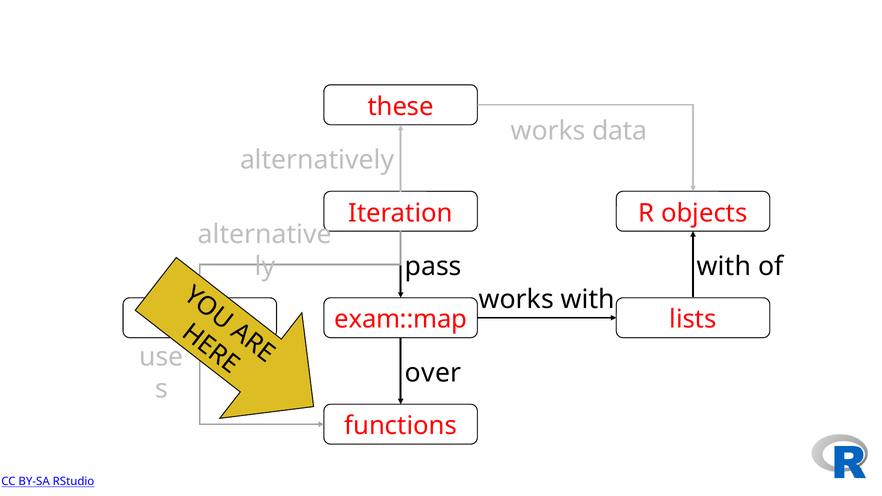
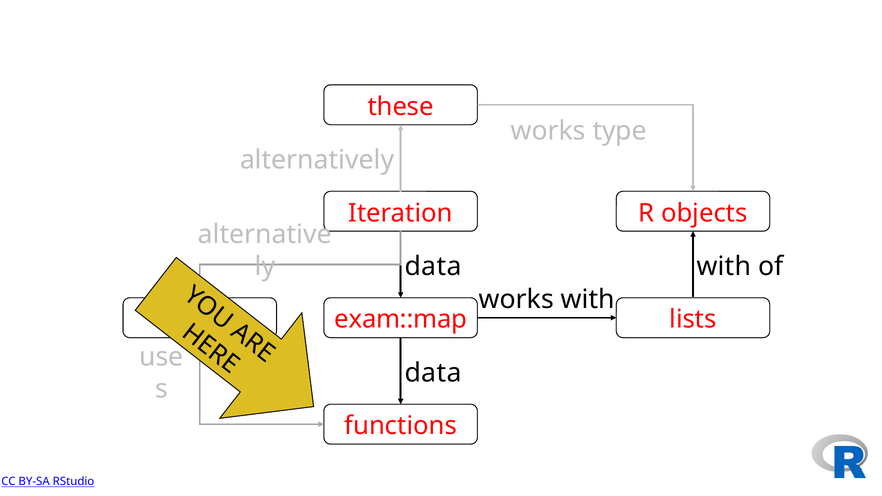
data: data -> type
pass at (433, 266): pass -> data
over at (433, 373): over -> data
